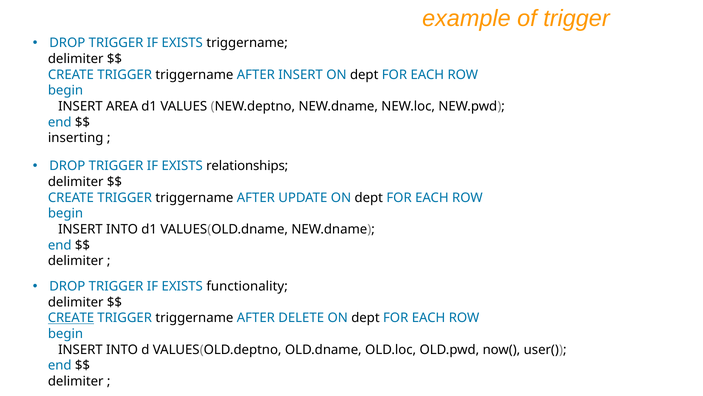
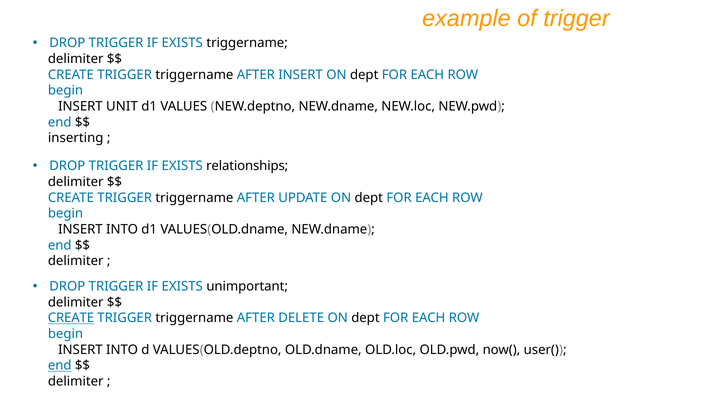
AREA: AREA -> UNIT
functionality: functionality -> unimportant
end at (60, 365) underline: none -> present
